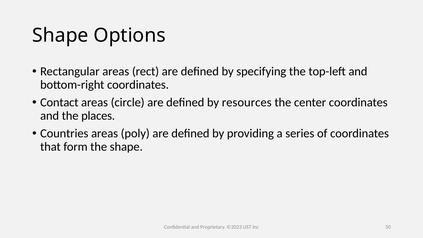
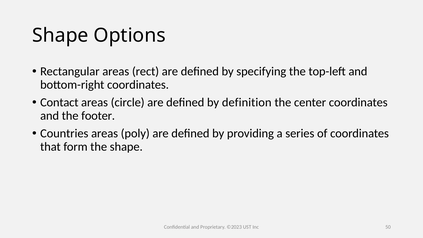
resources: resources -> definition
places: places -> footer
